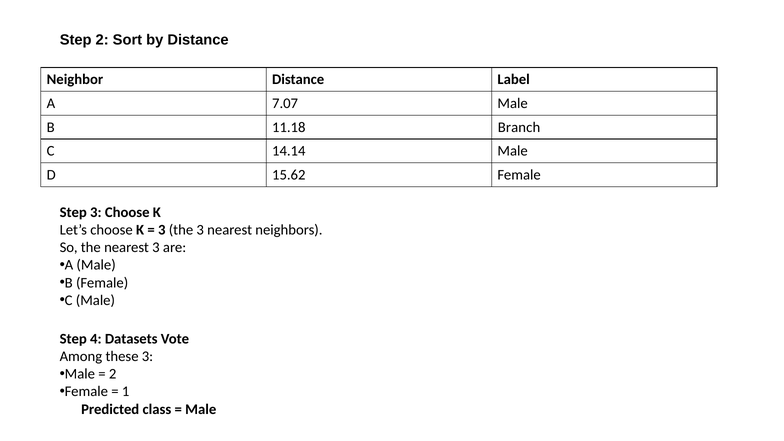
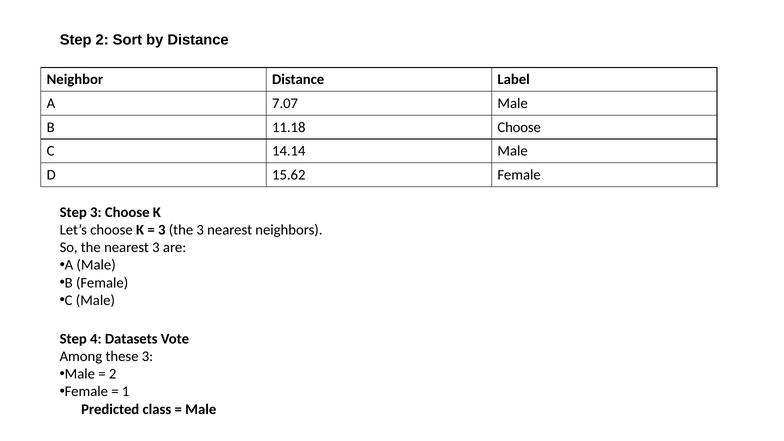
11.18 Branch: Branch -> Choose
